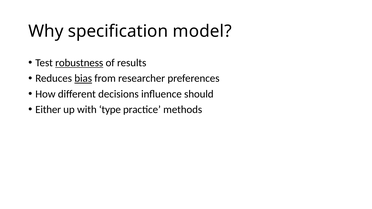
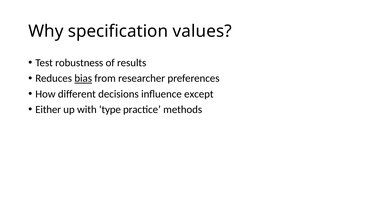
model: model -> values
robustness underline: present -> none
should: should -> except
